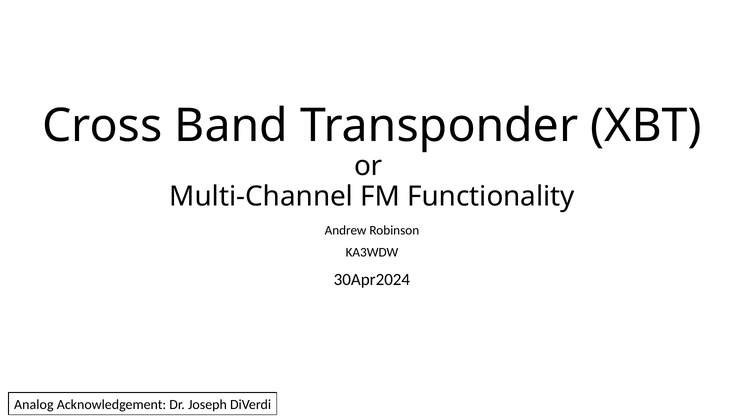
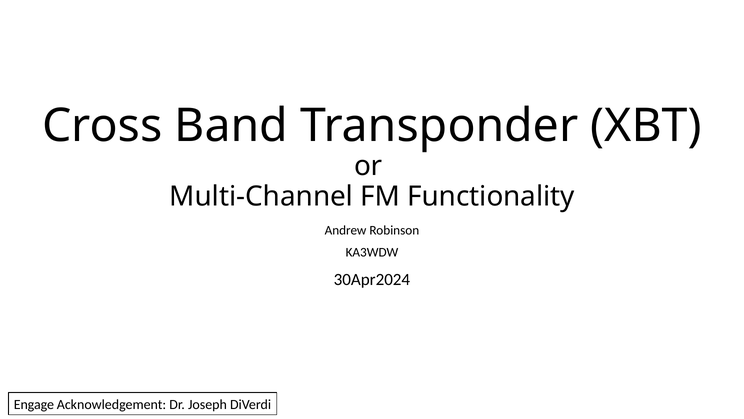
Analog: Analog -> Engage
